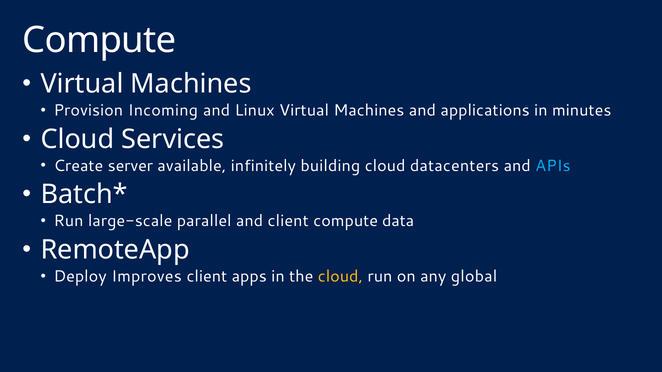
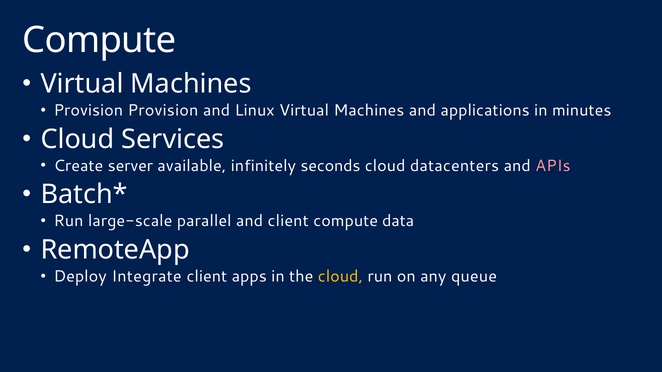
Provision Incoming: Incoming -> Provision
building: building -> seconds
APIs colour: light blue -> pink
Improves: Improves -> Integrate
global: global -> queue
